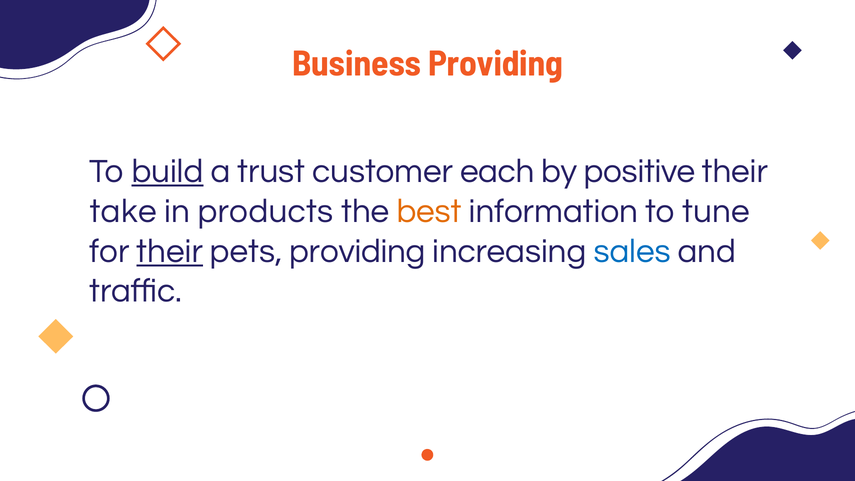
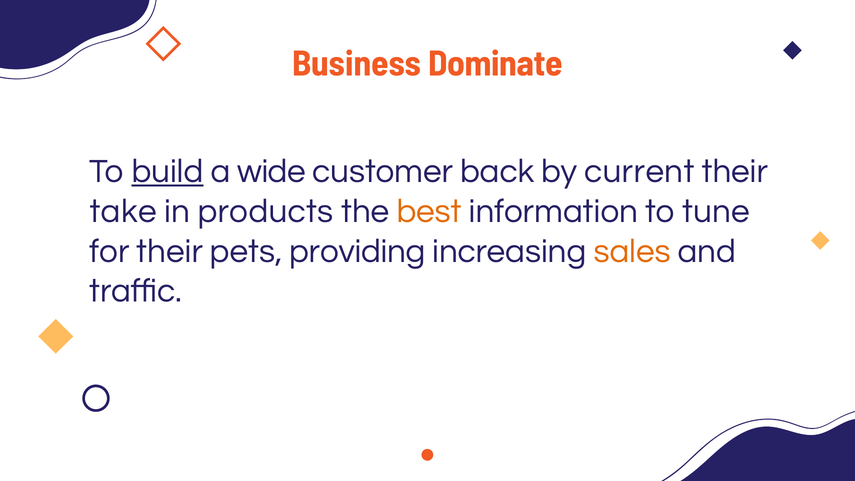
Business Providing: Providing -> Dominate
trust: trust -> wide
each: each -> back
positive: positive -> current
their at (170, 251) underline: present -> none
sales colour: blue -> orange
